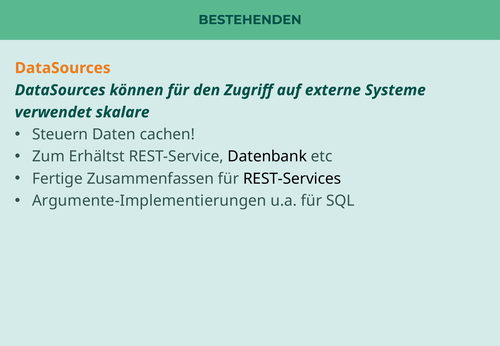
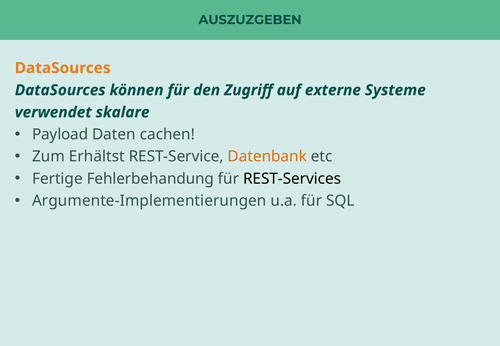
BESTEHENDEN: BESTEHENDEN -> AUSZUZGEBEN
Steuern: Steuern -> Payload
Datenbank colour: black -> orange
Zusammenfassen: Zusammenfassen -> Fehlerbehandung
